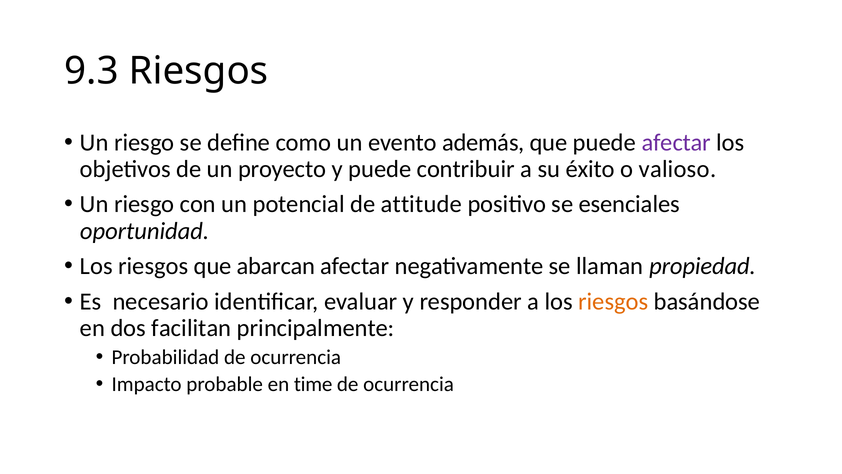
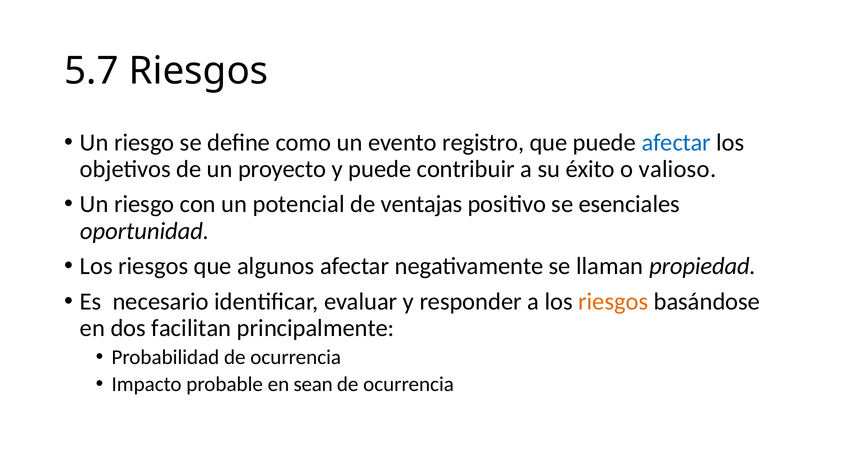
9.3: 9.3 -> 5.7
además: además -> registro
afectar at (676, 142) colour: purple -> blue
attitude: attitude -> ventajas
abarcan: abarcan -> algunos
time: time -> sean
